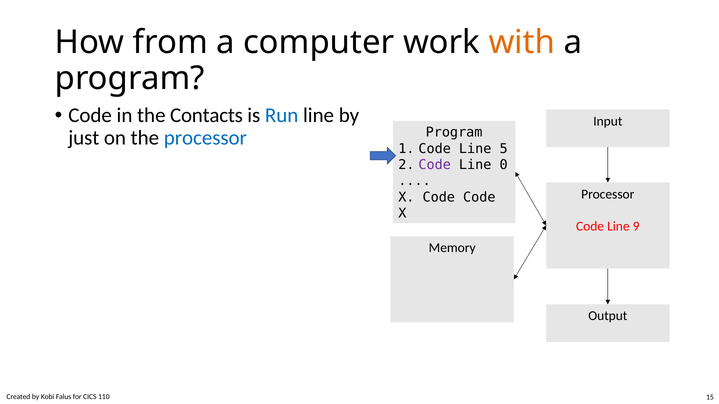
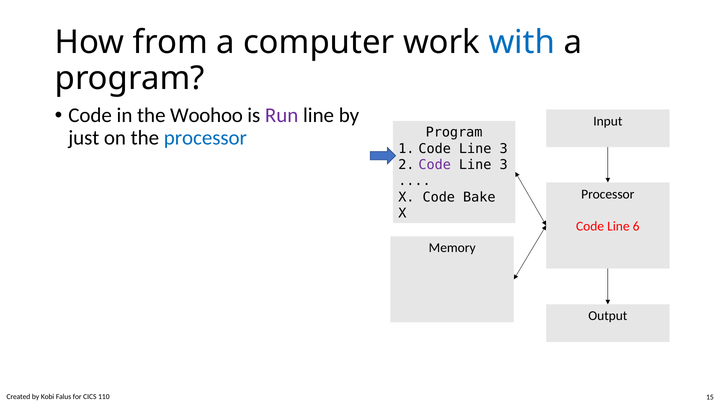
with colour: orange -> blue
Contacts: Contacts -> Woohoo
Run colour: blue -> purple
1 Code Line 5: 5 -> 3
0 at (504, 165): 0 -> 3
Code Code: Code -> Bake
9: 9 -> 6
